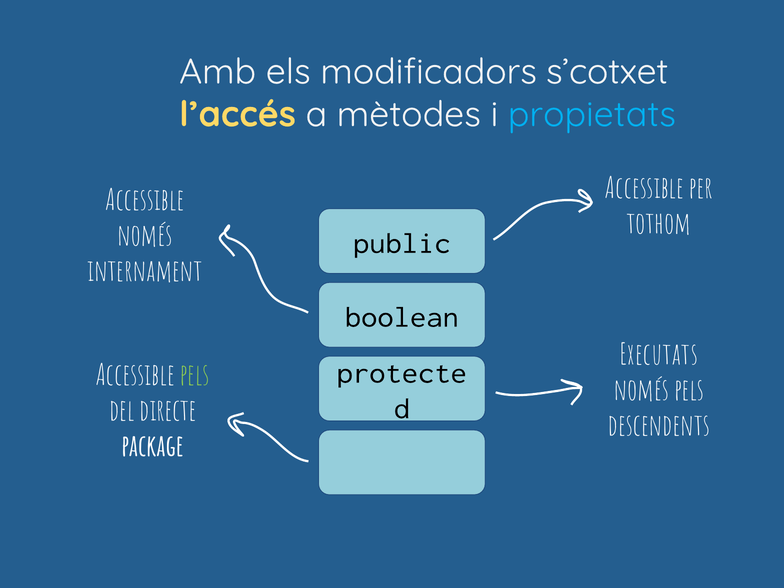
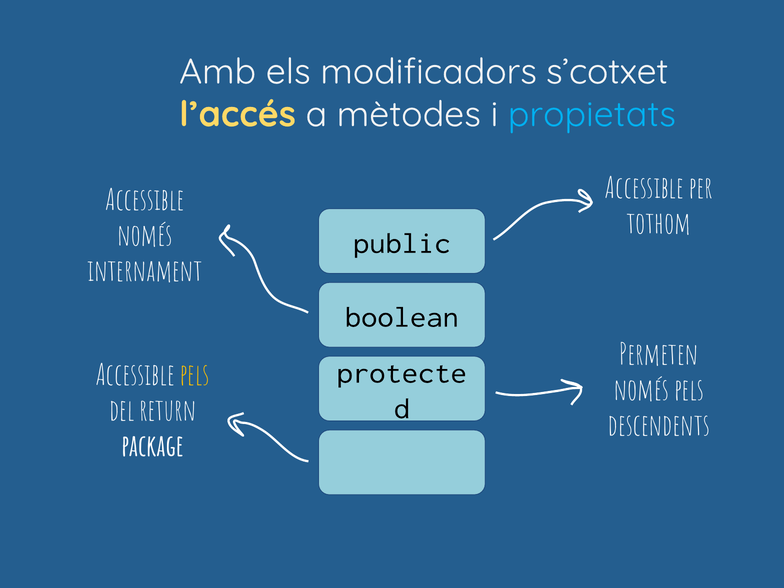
Executats: Executats -> Permeten
pels at (195, 375) colour: light green -> yellow
directe: directe -> return
